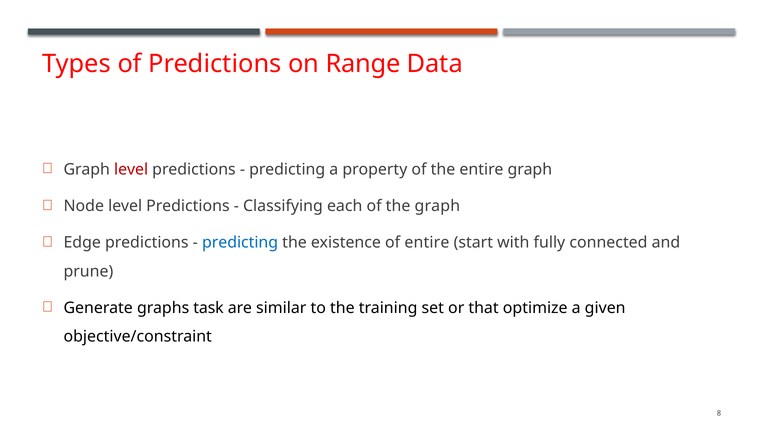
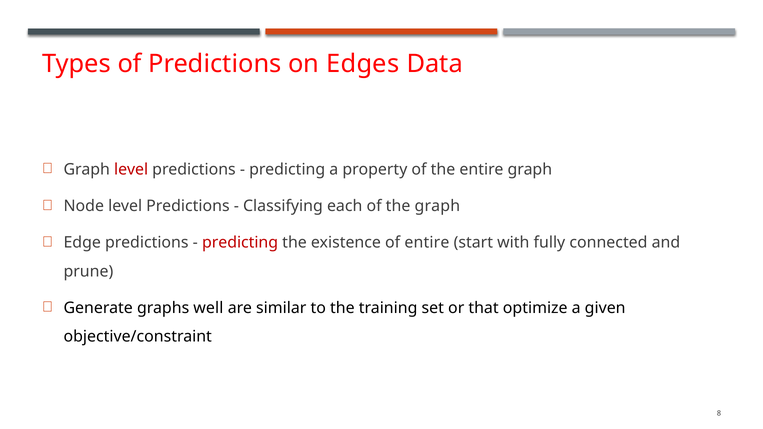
Range: Range -> Edges
predicting at (240, 243) colour: blue -> red
task: task -> well
